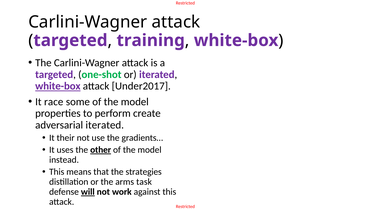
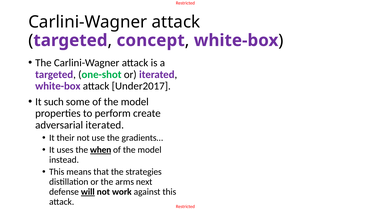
training: training -> concept
white-box at (58, 86) underline: present -> none
race: race -> such
other: other -> when
task: task -> next
